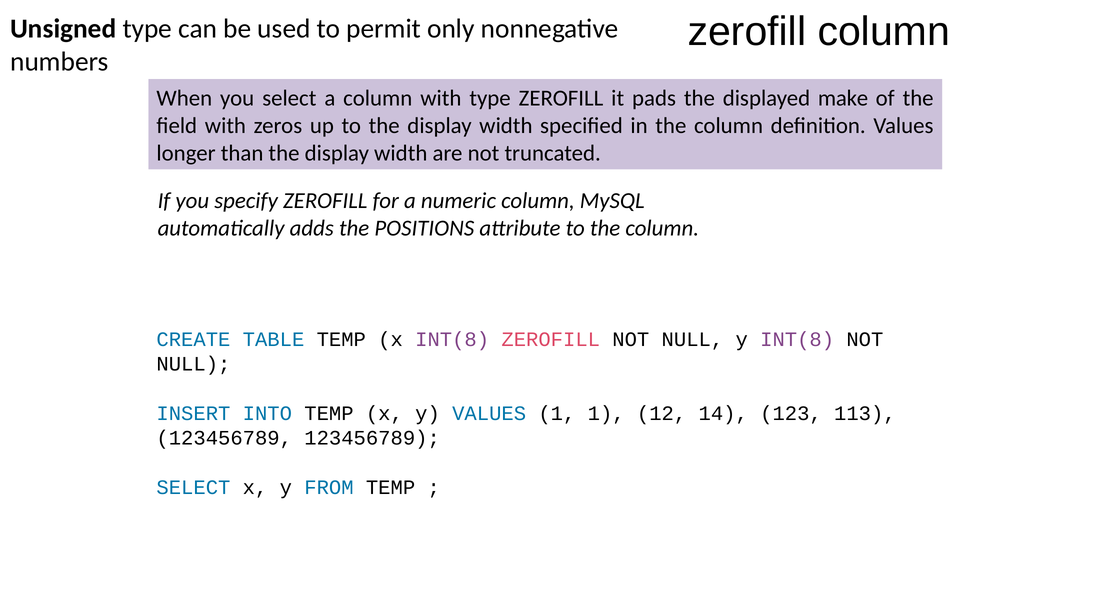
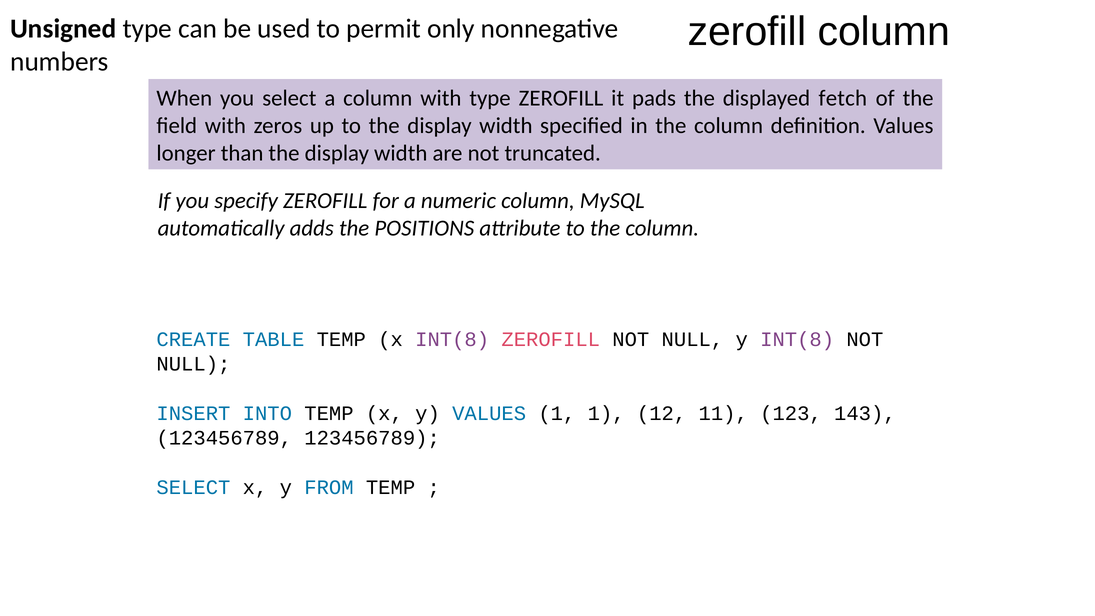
make: make -> fetch
14: 14 -> 11
113: 113 -> 143
